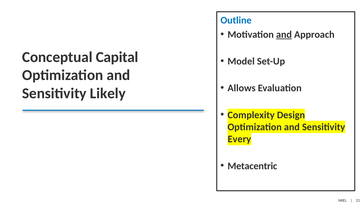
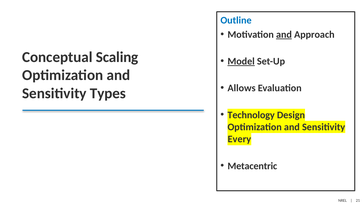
Capital: Capital -> Scaling
Model underline: none -> present
Likely: Likely -> Types
Complexity: Complexity -> Technology
